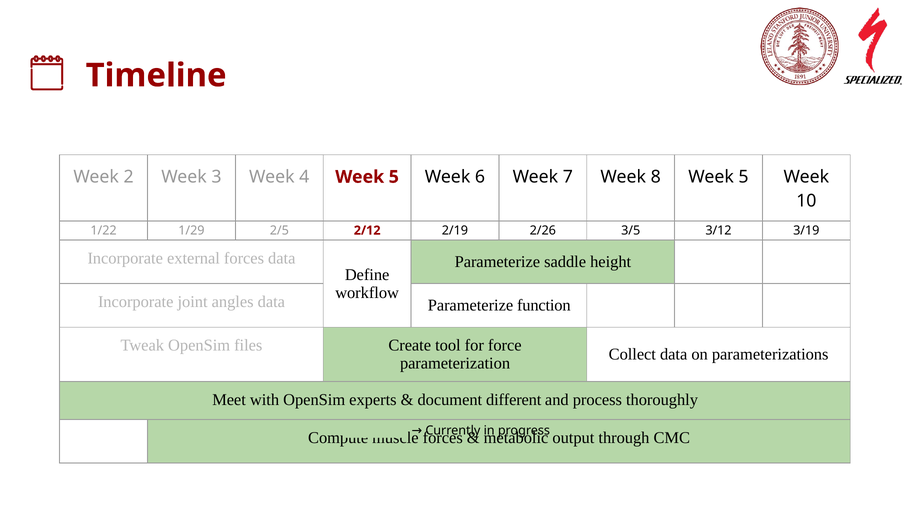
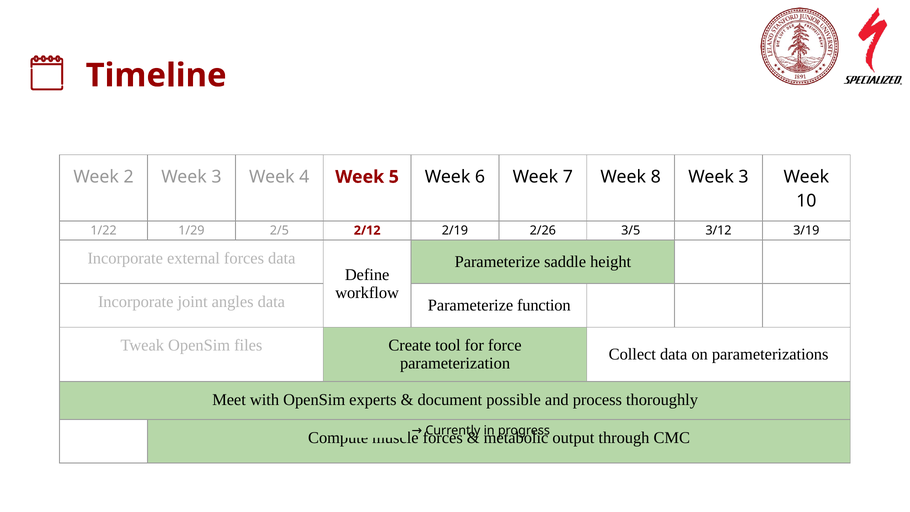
8 Week 5: 5 -> 3
different: different -> possible
